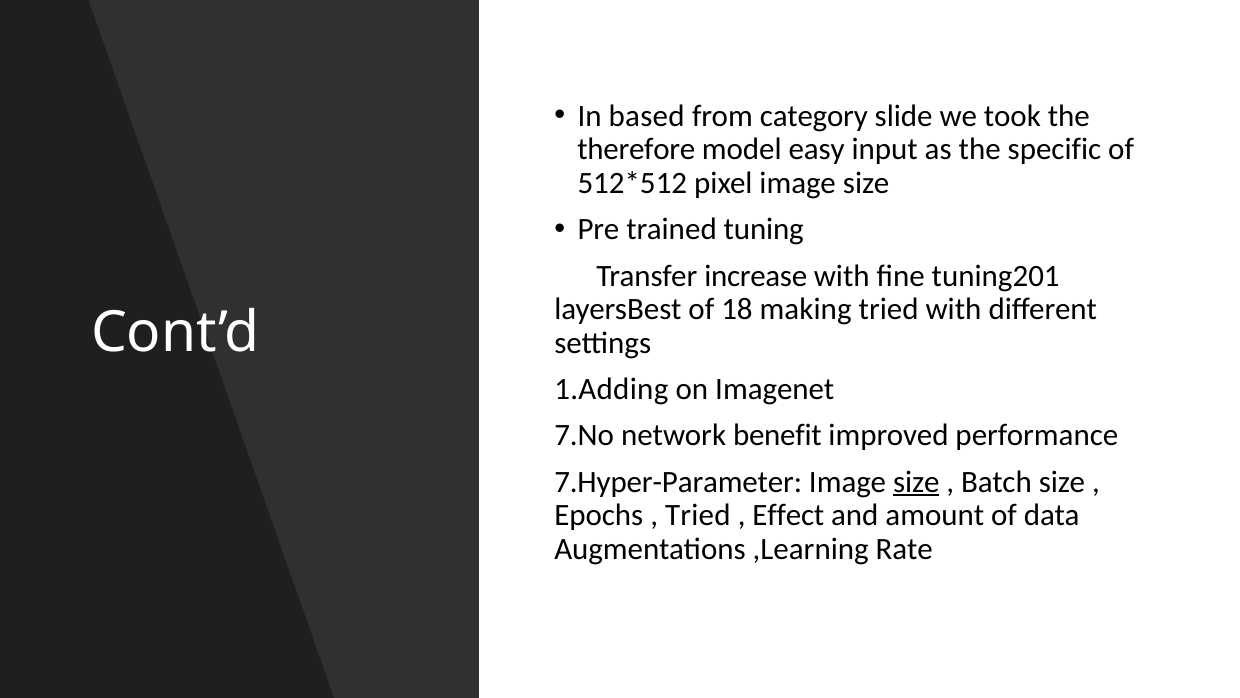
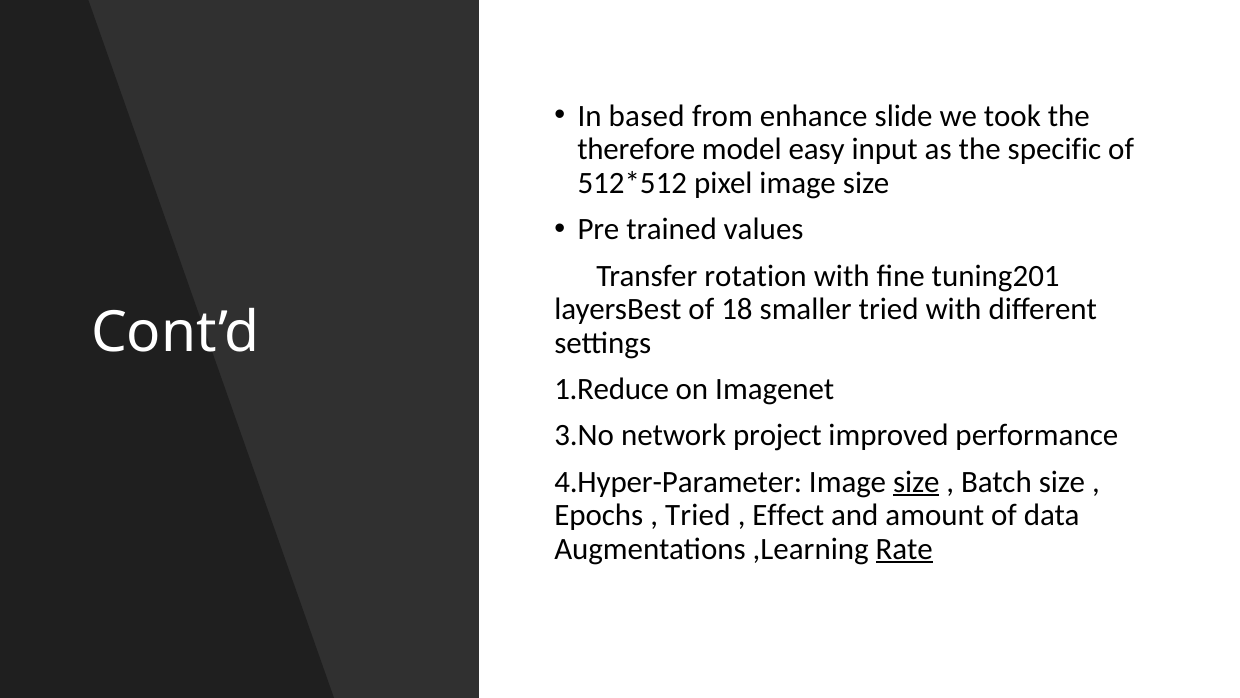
category: category -> enhance
tuning: tuning -> values
increase: increase -> rotation
making: making -> smaller
1.Adding: 1.Adding -> 1.Reduce
7.No: 7.No -> 3.No
benefit: benefit -> project
7.Hyper-Parameter: 7.Hyper-Parameter -> 4.Hyper-Parameter
Rate underline: none -> present
